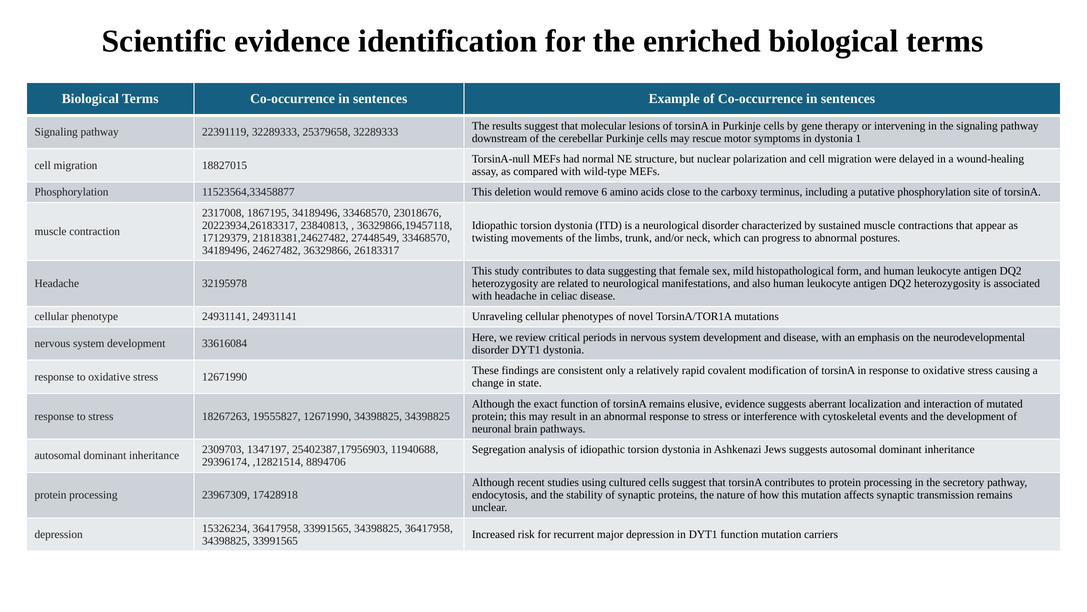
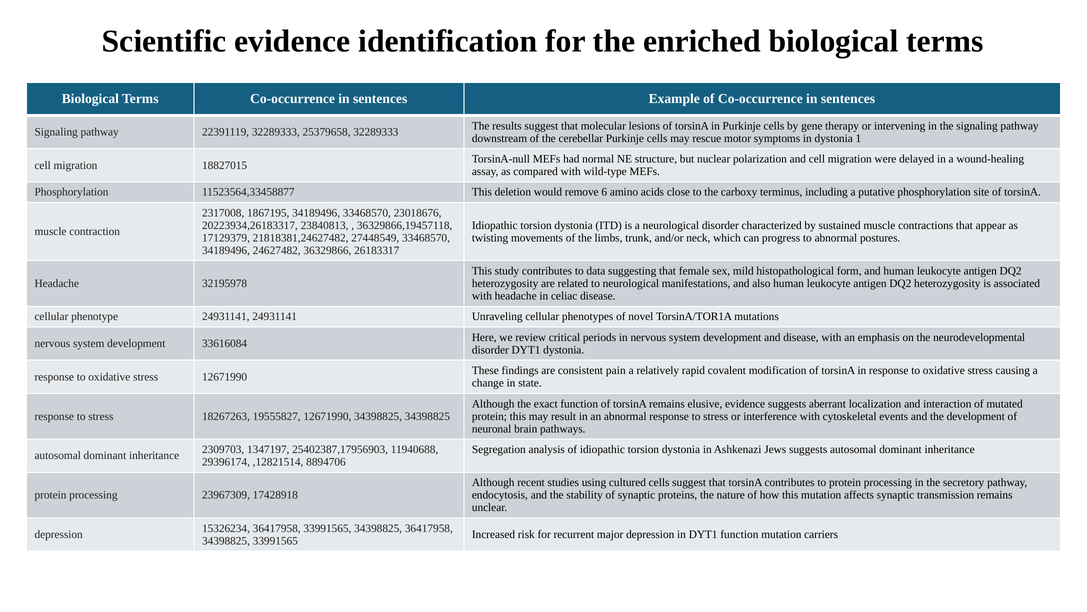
only: only -> pain
